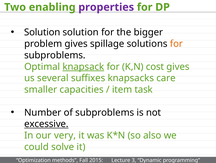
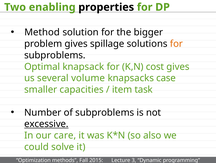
properties colour: purple -> black
Solution at (42, 32): Solution -> Method
knapsack underline: present -> none
suffixes: suffixes -> volume
care: care -> case
very: very -> care
